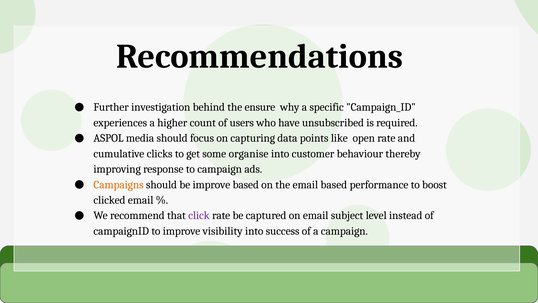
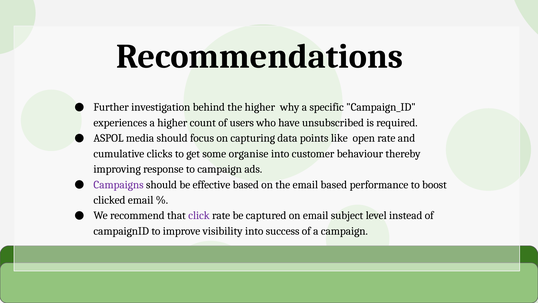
the ensure: ensure -> higher
Campaigns colour: orange -> purple
be improve: improve -> effective
